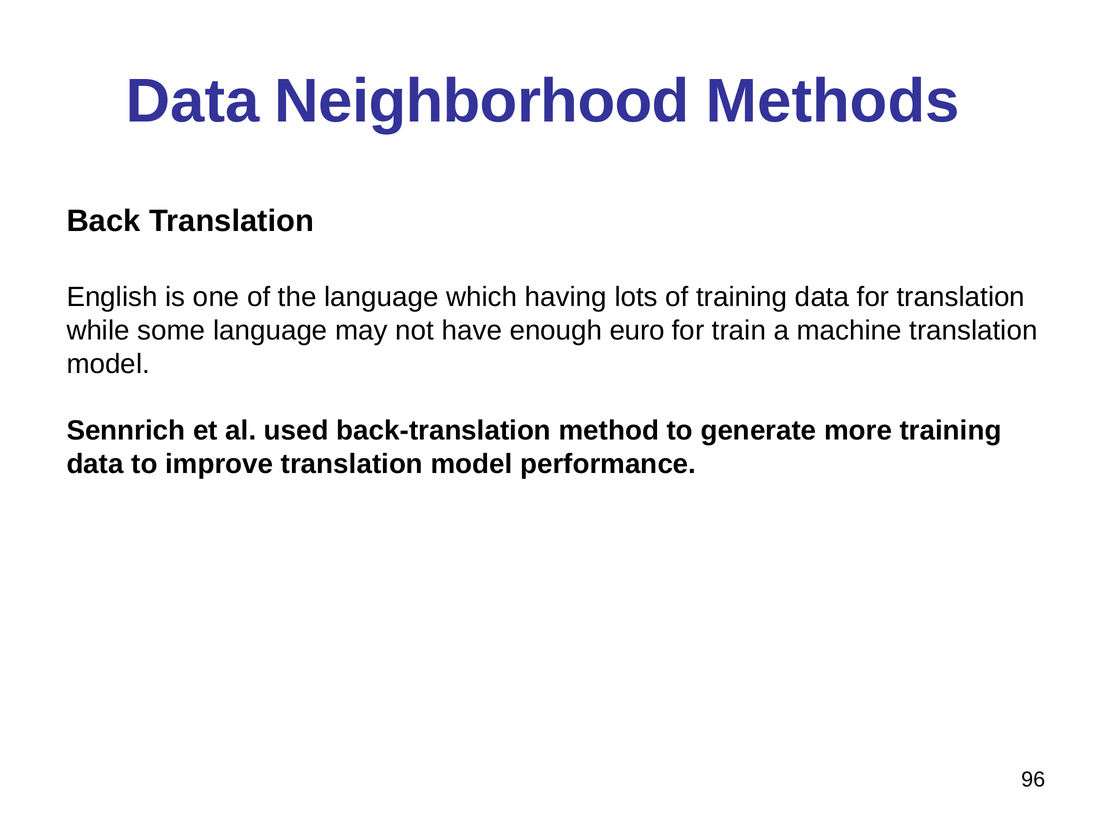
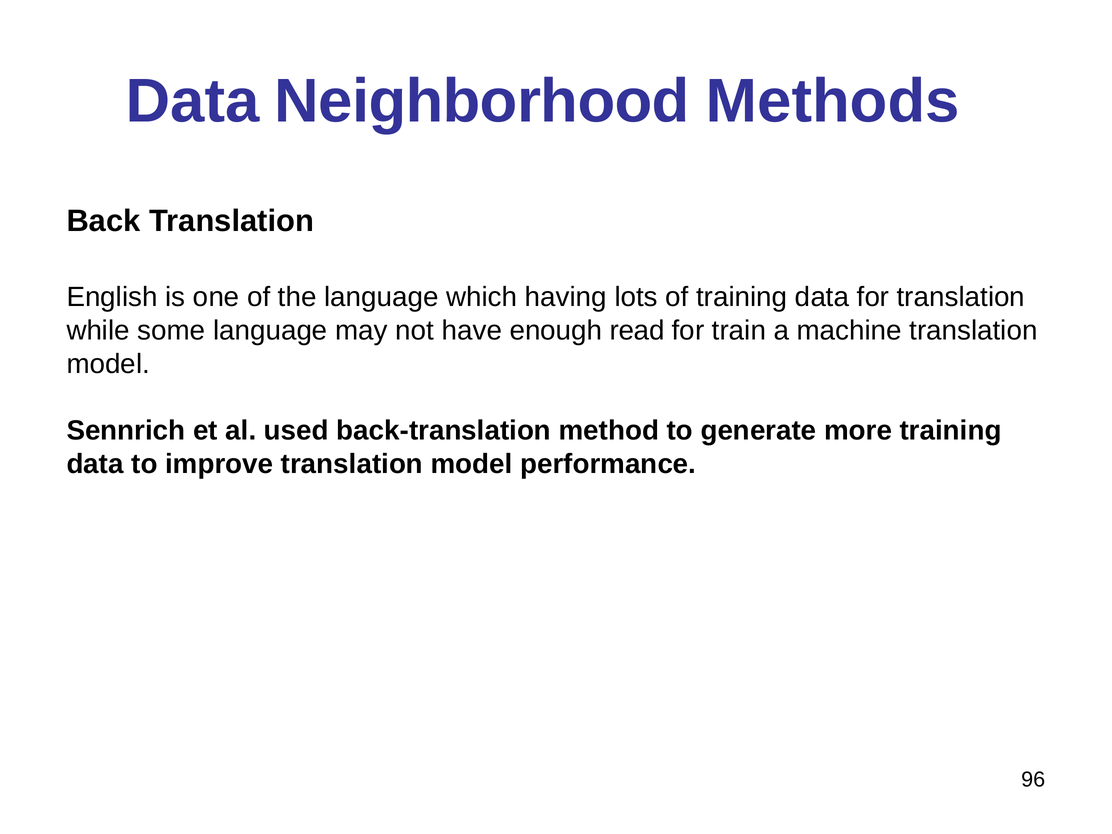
euro: euro -> read
